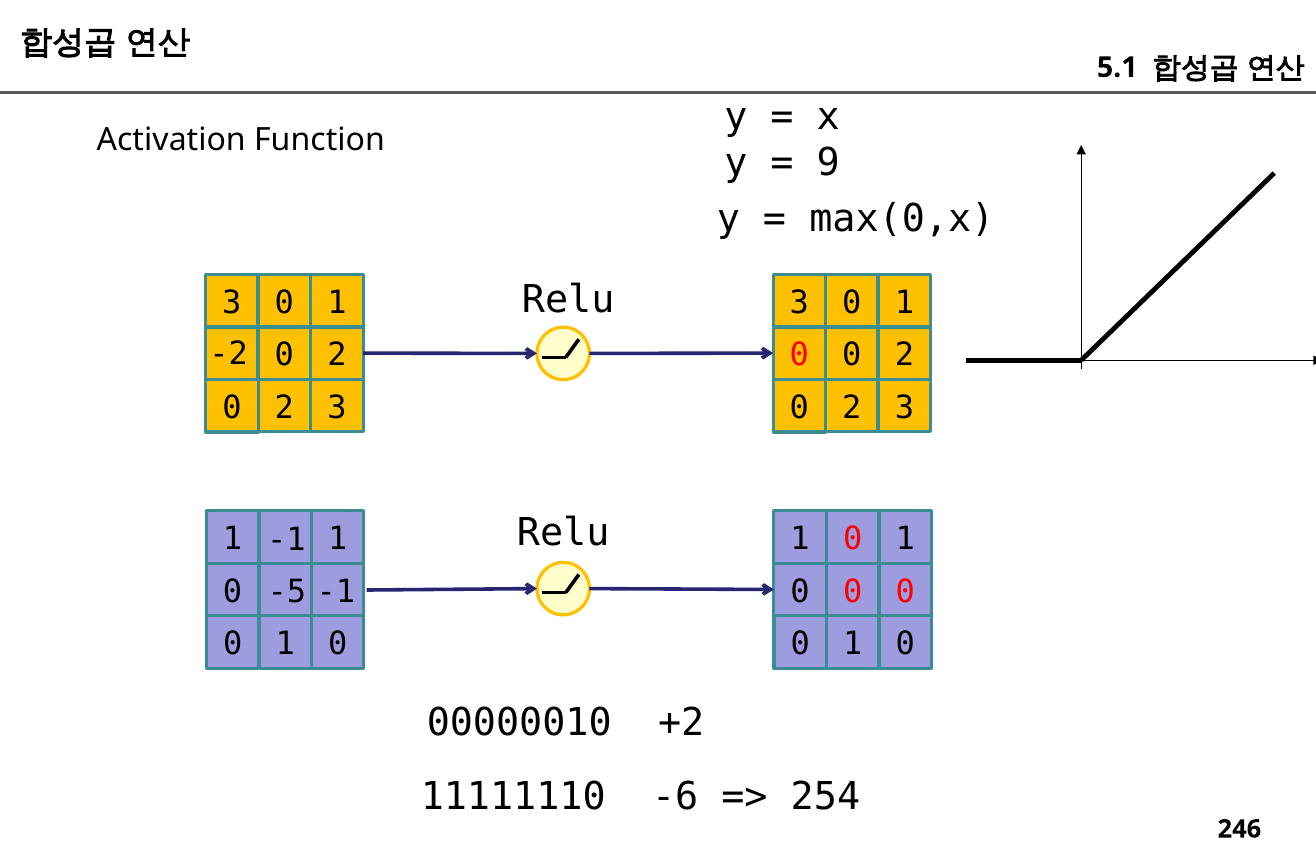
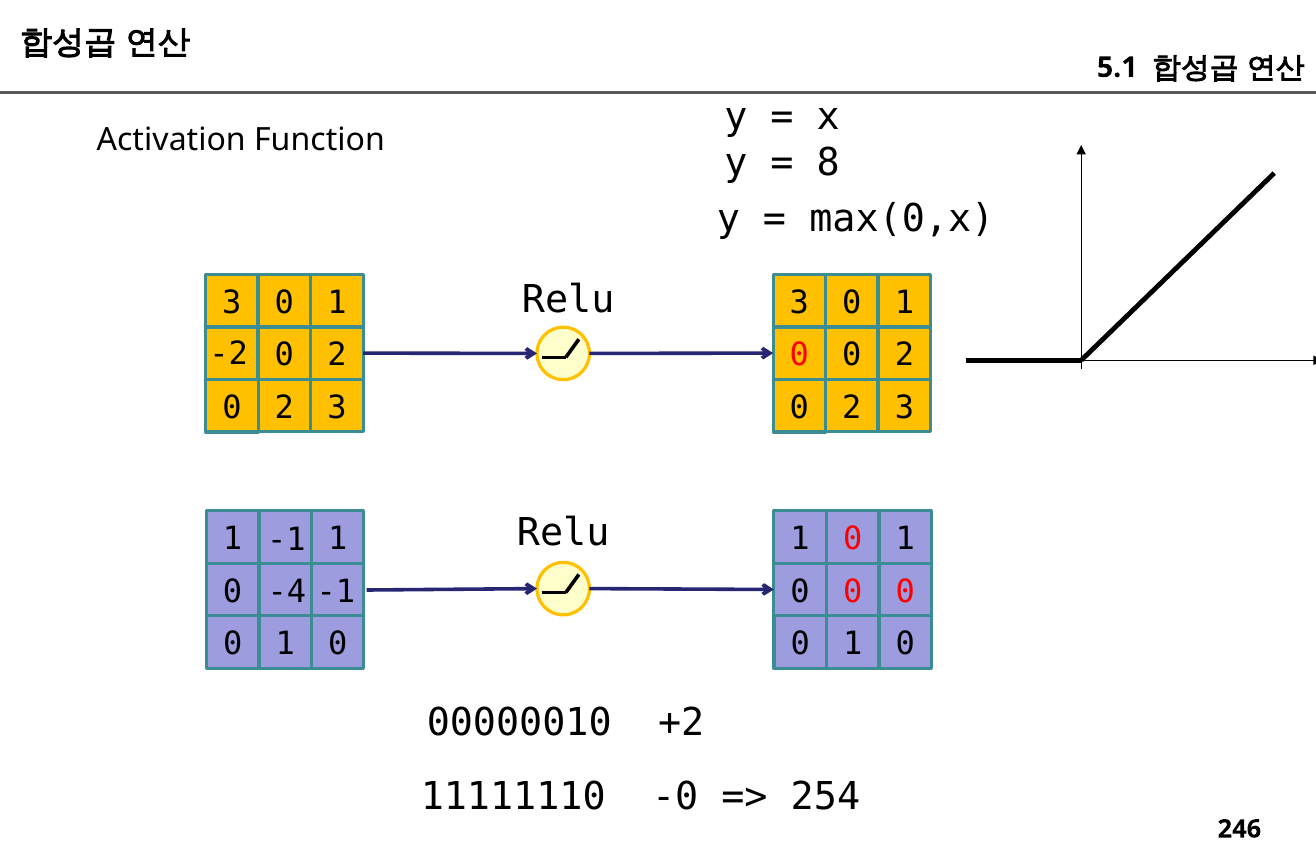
9: 9 -> 8
-5: -5 -> -4
-6: -6 -> -0
